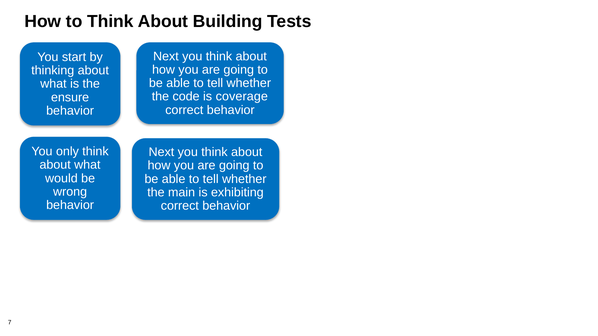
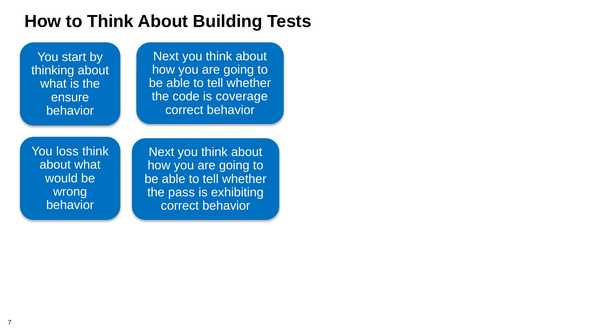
only: only -> loss
main: main -> pass
